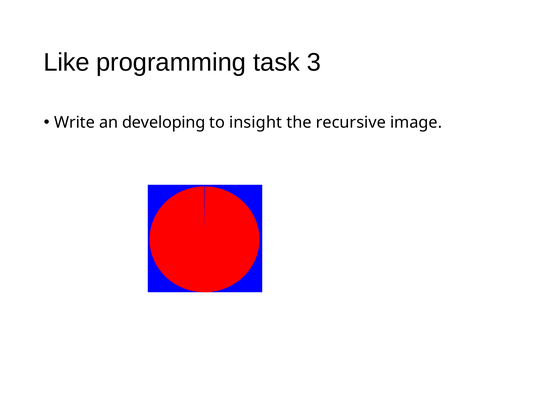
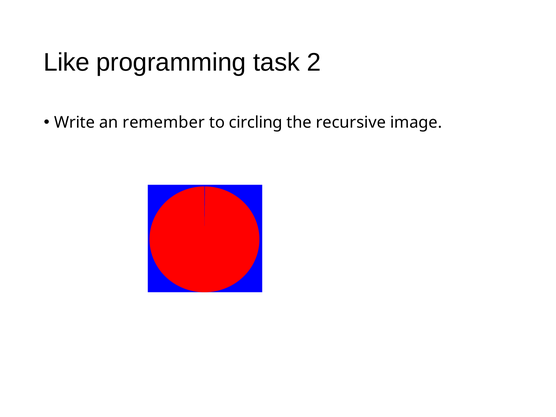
3: 3 -> 2
developing: developing -> remember
insight: insight -> circling
